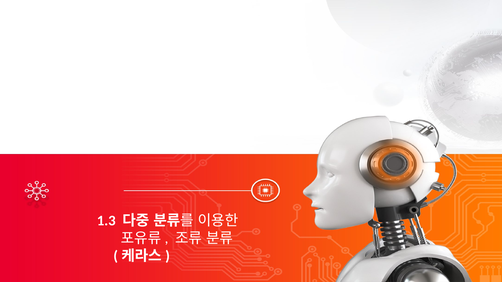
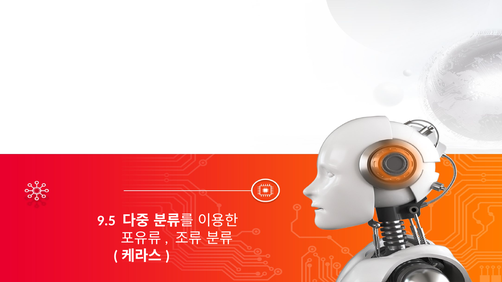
1.3: 1.3 -> 9.5
